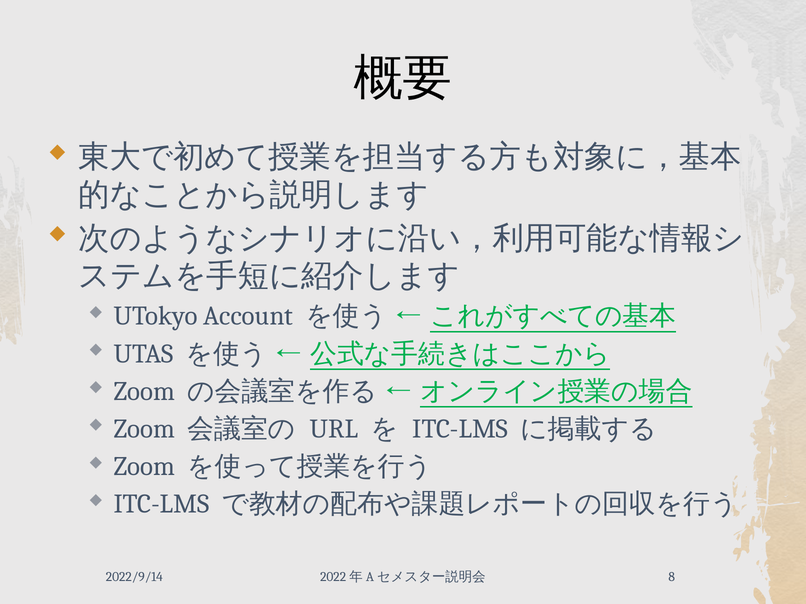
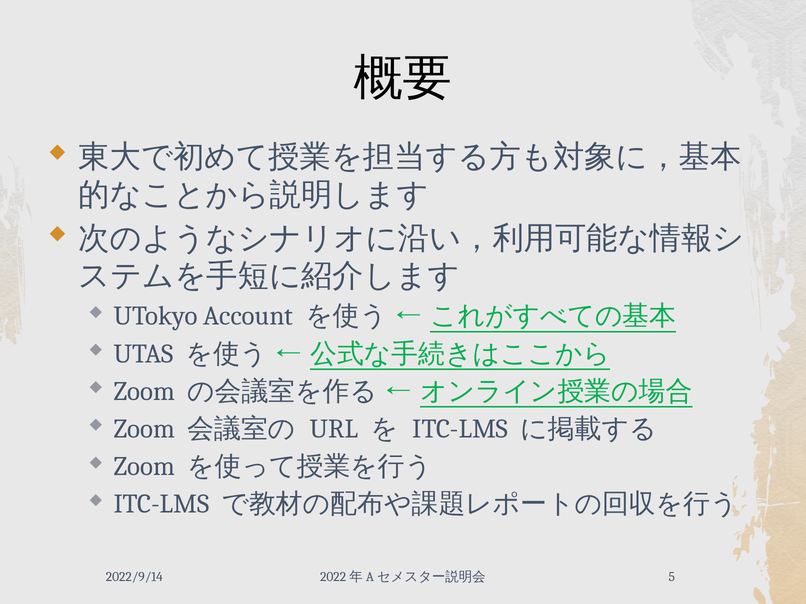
8: 8 -> 5
